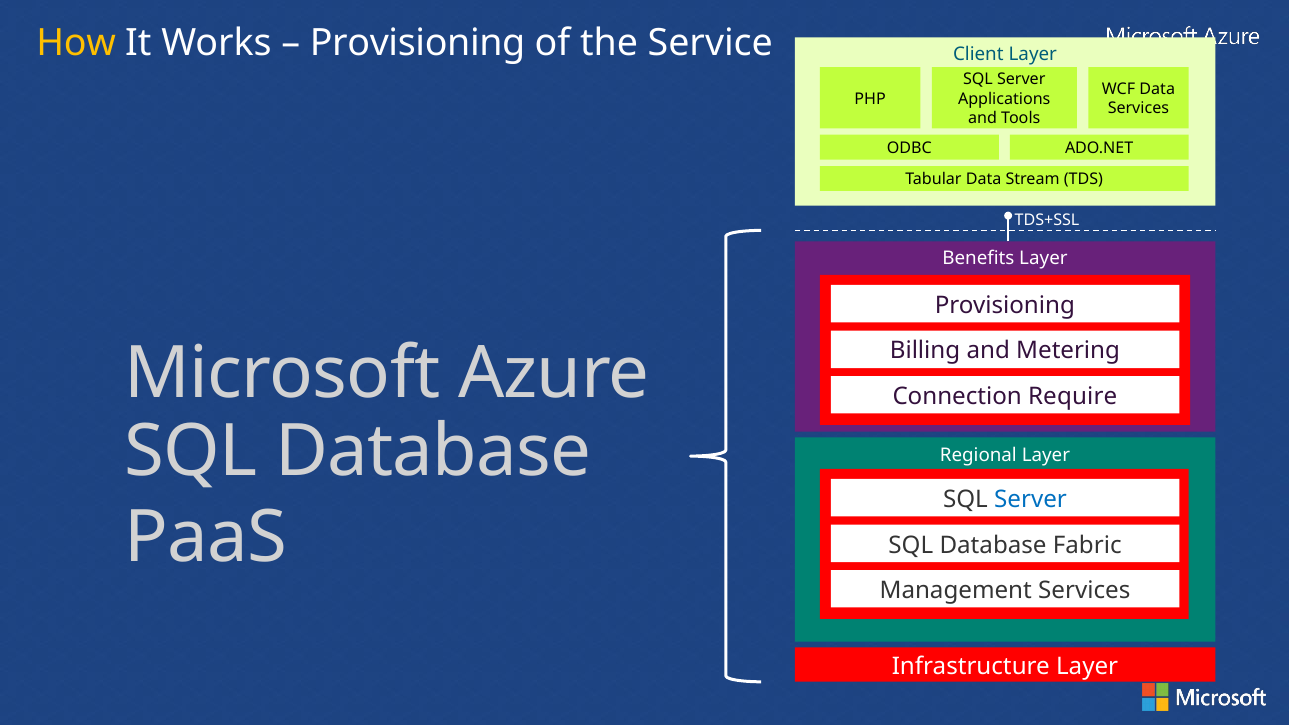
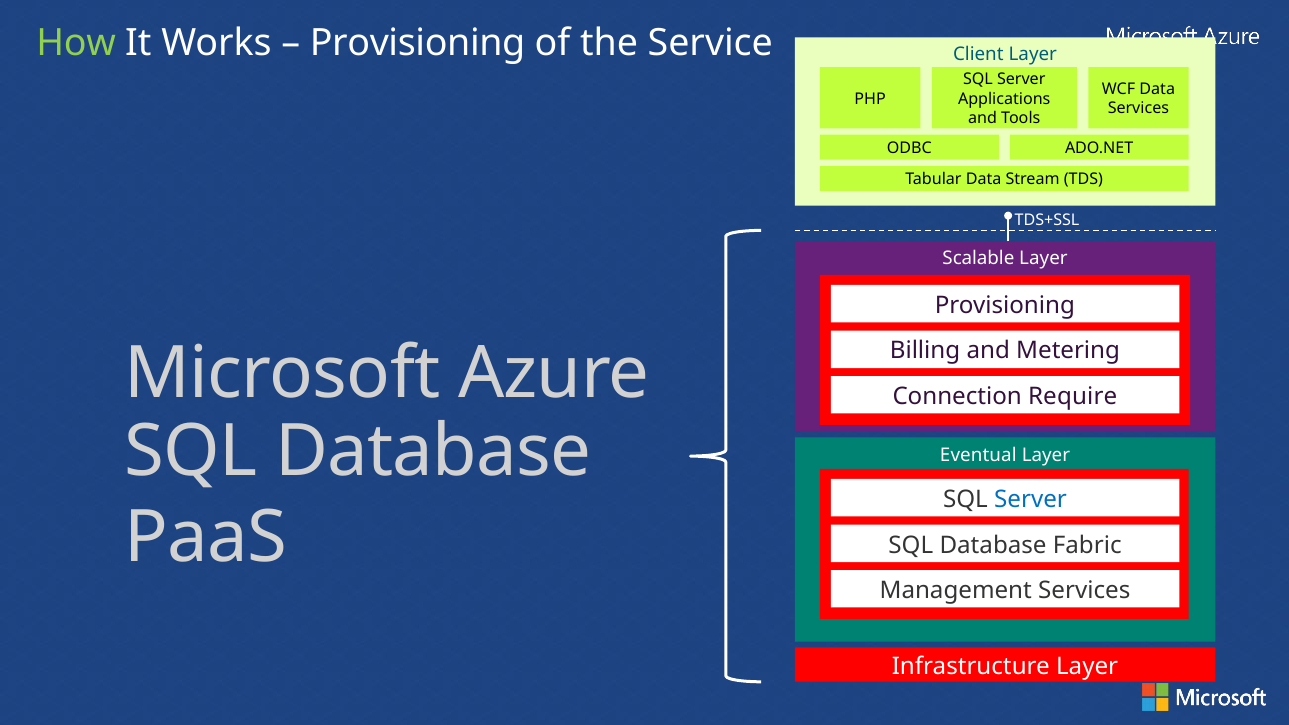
How colour: yellow -> light green
Benefits: Benefits -> Scalable
Regional: Regional -> Eventual
